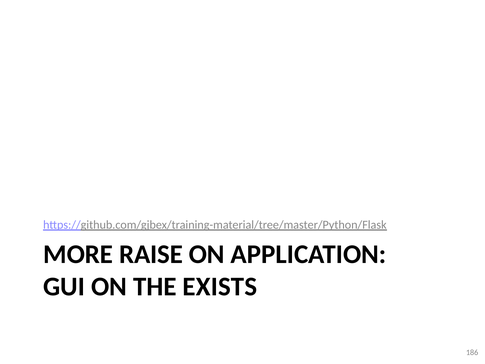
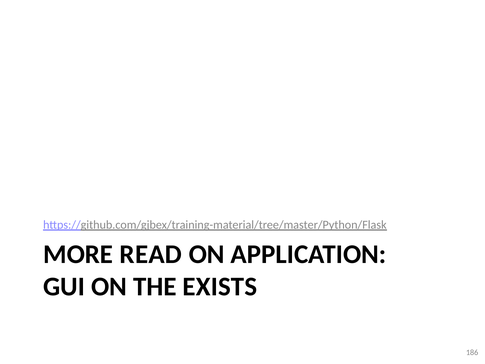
RAISE: RAISE -> READ
